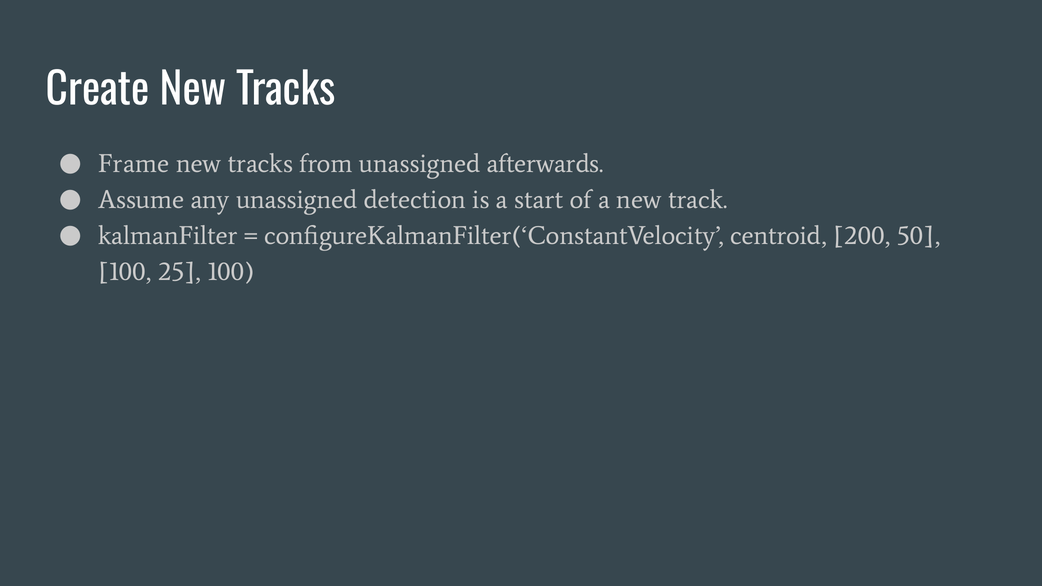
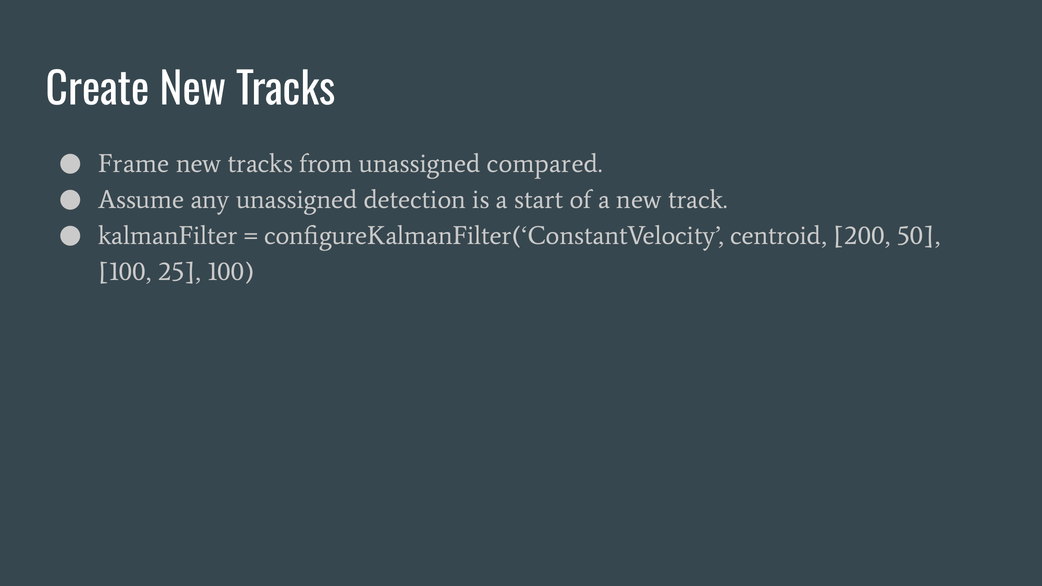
afterwards: afterwards -> compared
